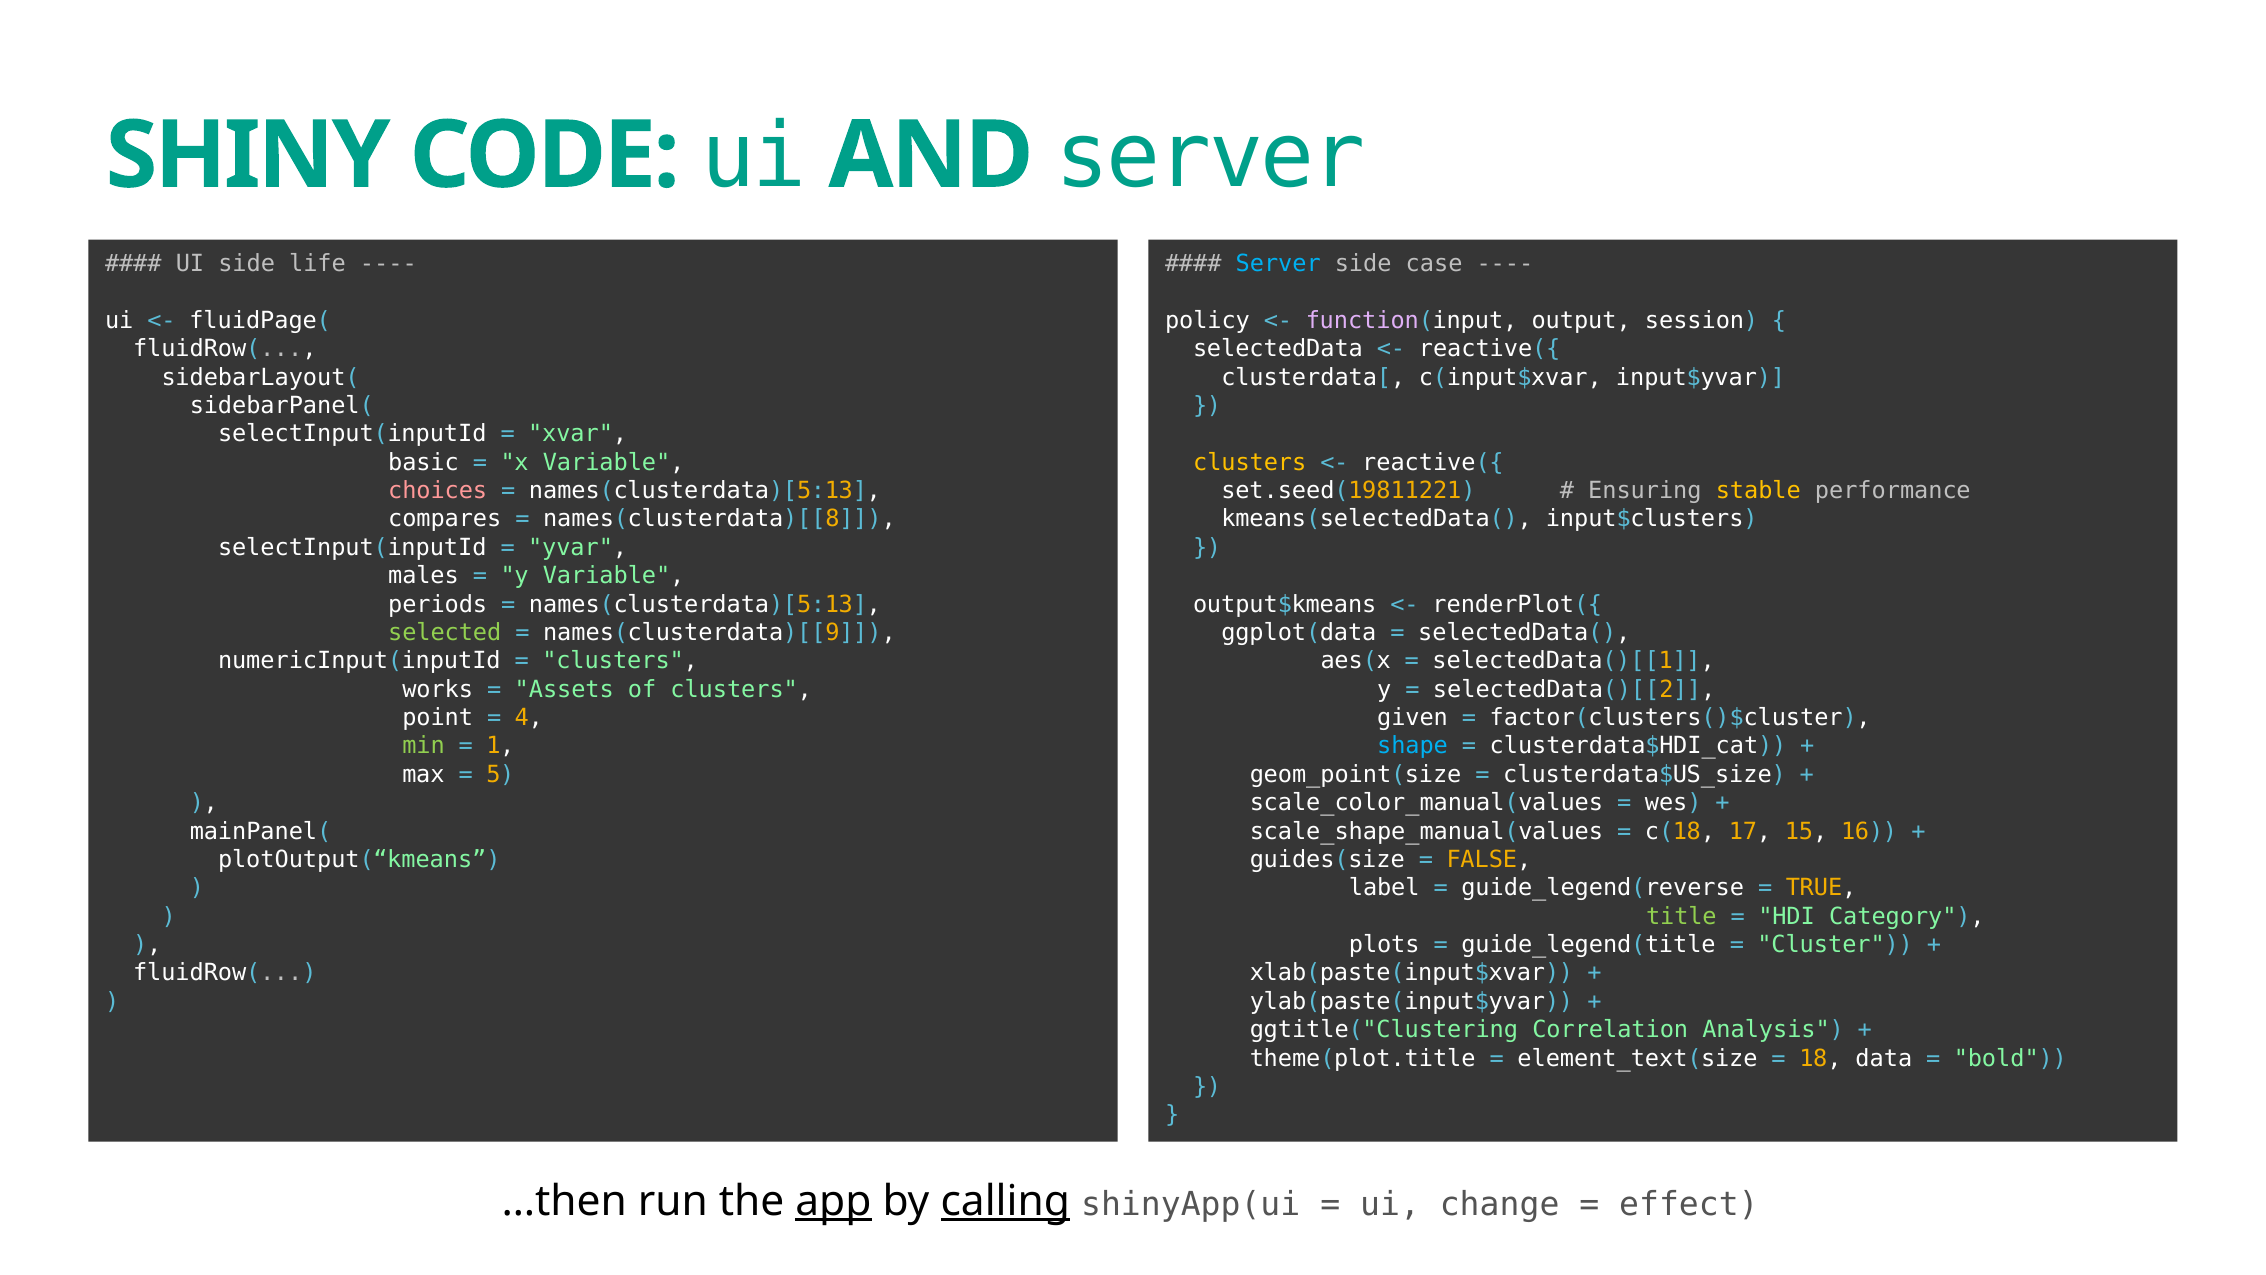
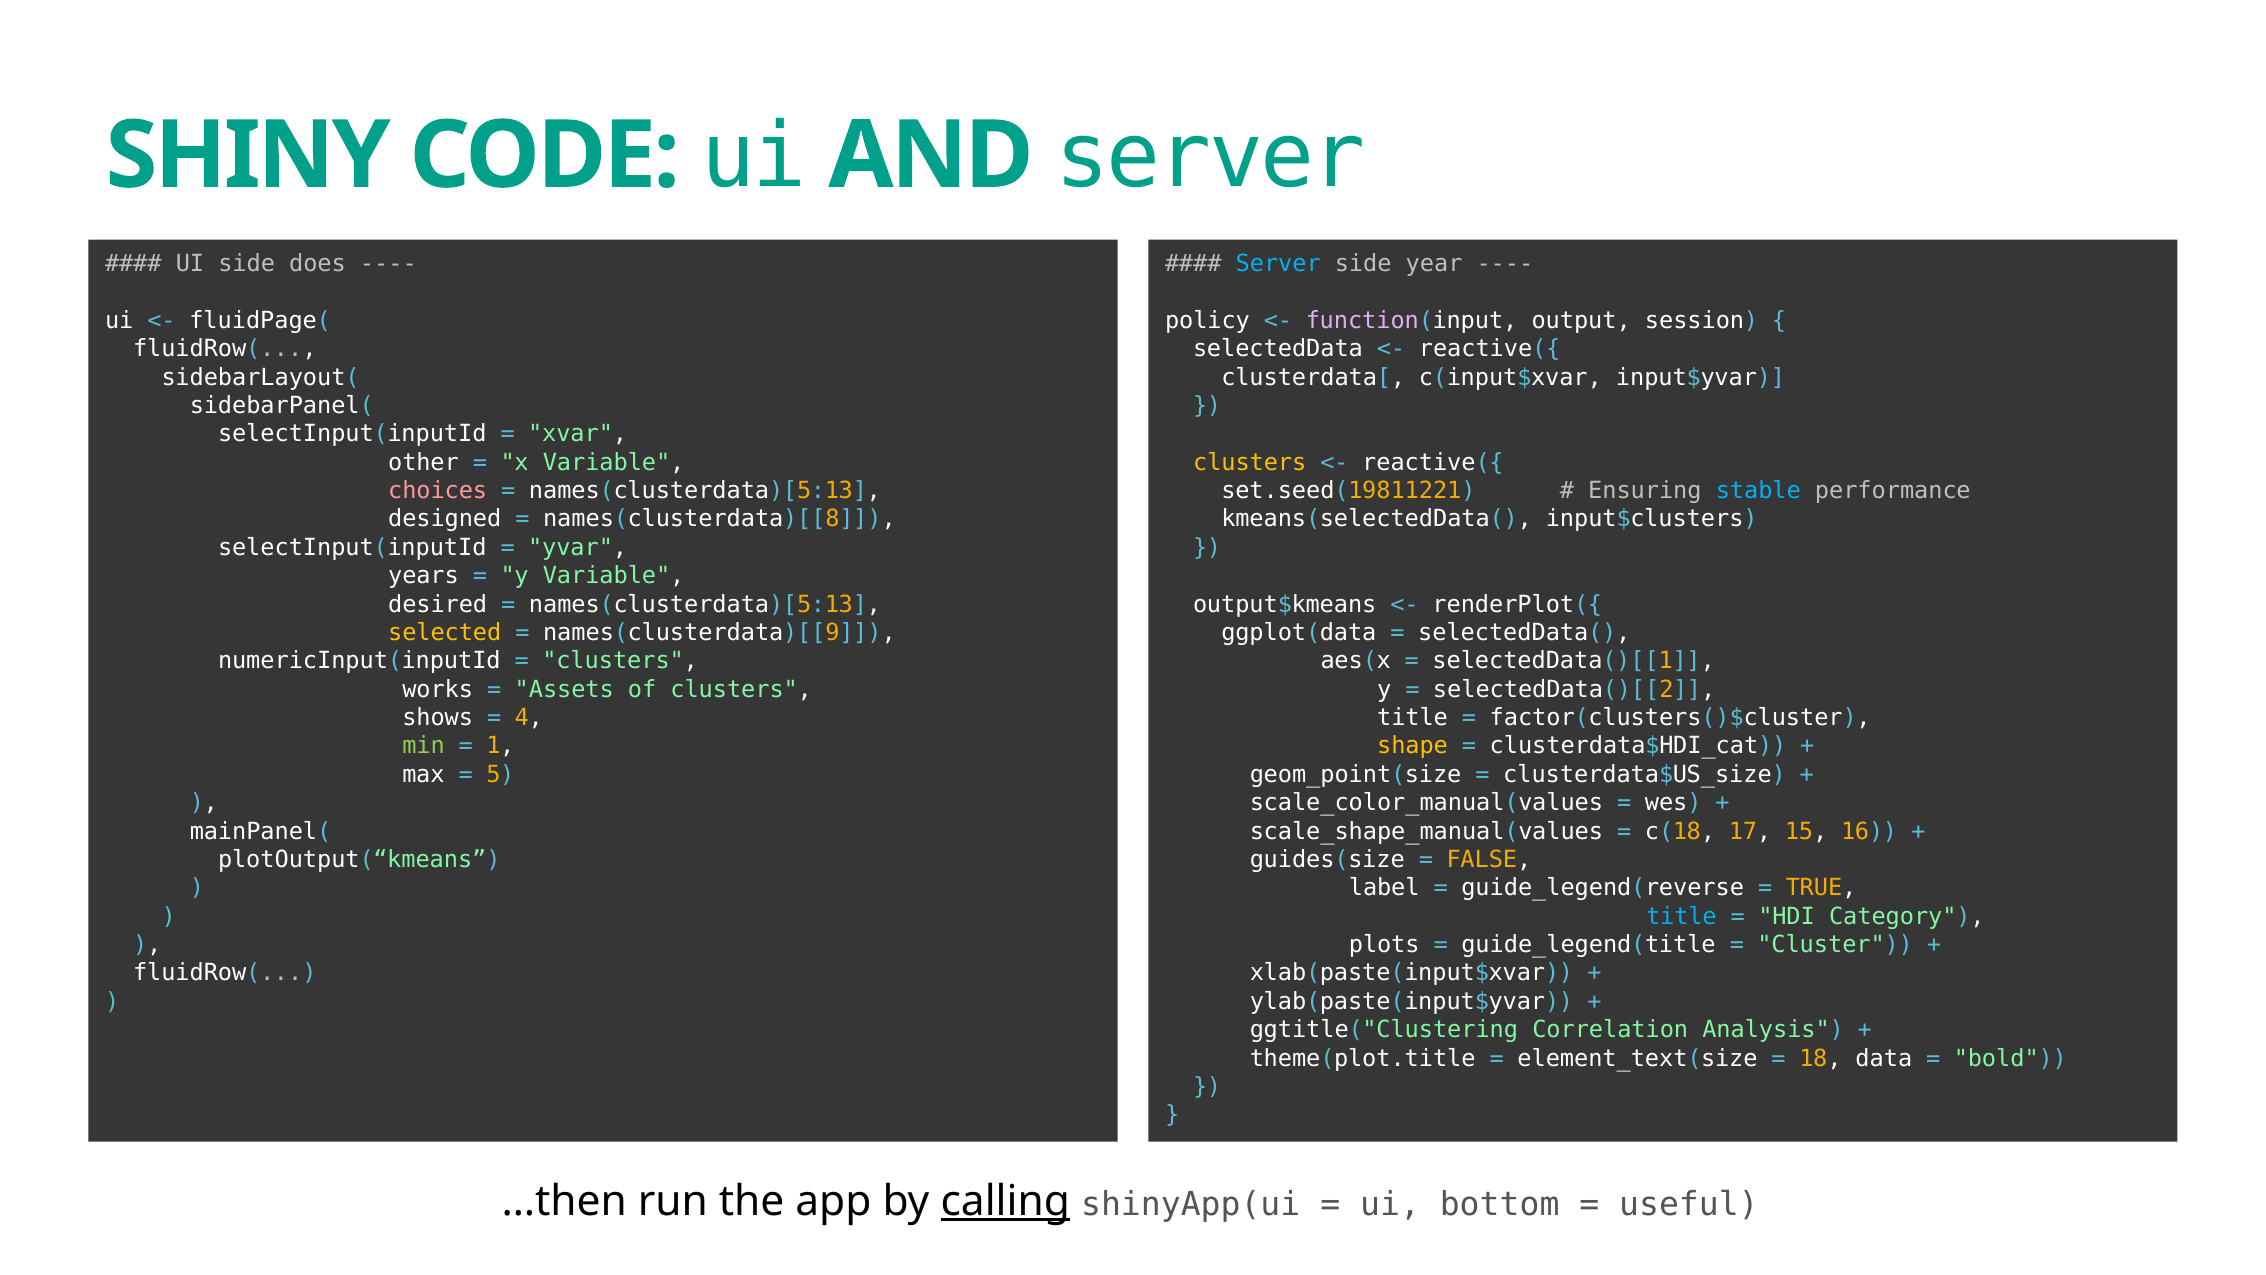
life: life -> does
case: case -> year
basic: basic -> other
stable colour: yellow -> light blue
compares: compares -> designed
males: males -> years
periods: periods -> desired
selected colour: light green -> yellow
point: point -> shows
given at (1413, 718): given -> title
shape colour: light blue -> yellow
title at (1681, 916) colour: light green -> light blue
app underline: present -> none
change: change -> bottom
effect: effect -> useful
